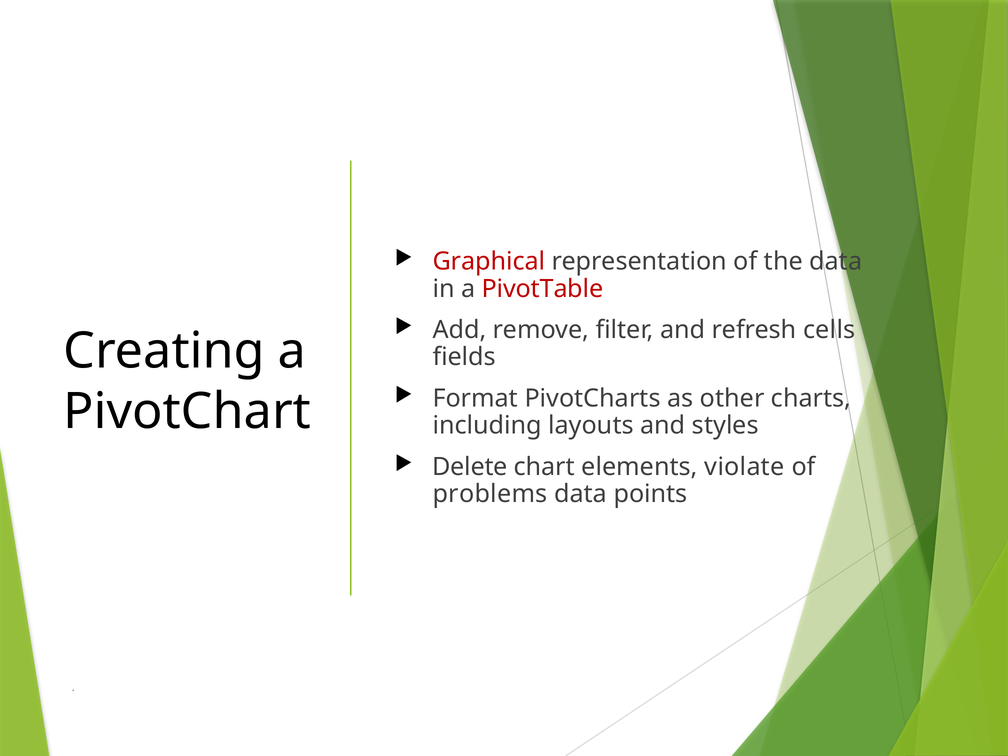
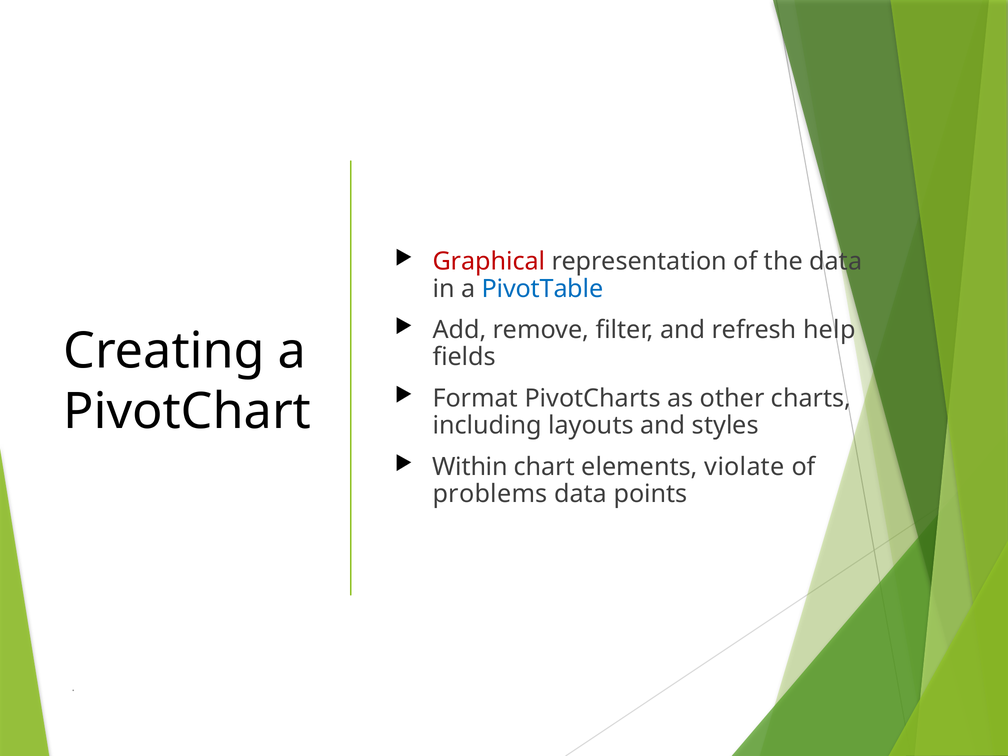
PivotTable colour: red -> blue
cells: cells -> help
Delete: Delete -> Within
